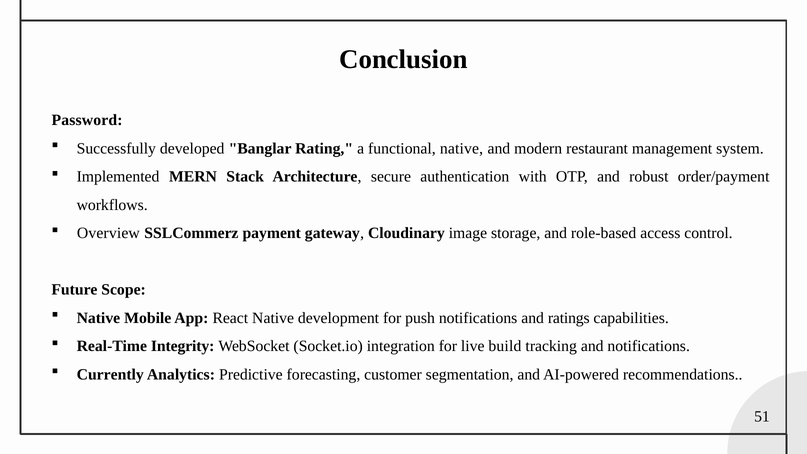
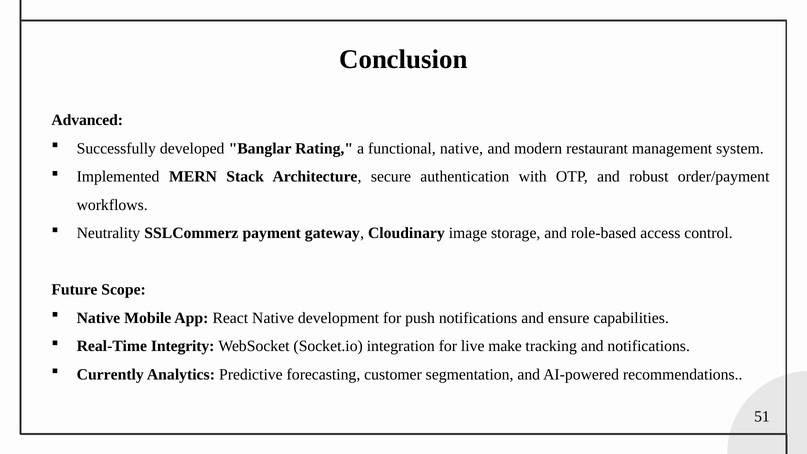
Password: Password -> Advanced
Overview: Overview -> Neutrality
ratings: ratings -> ensure
build: build -> make
